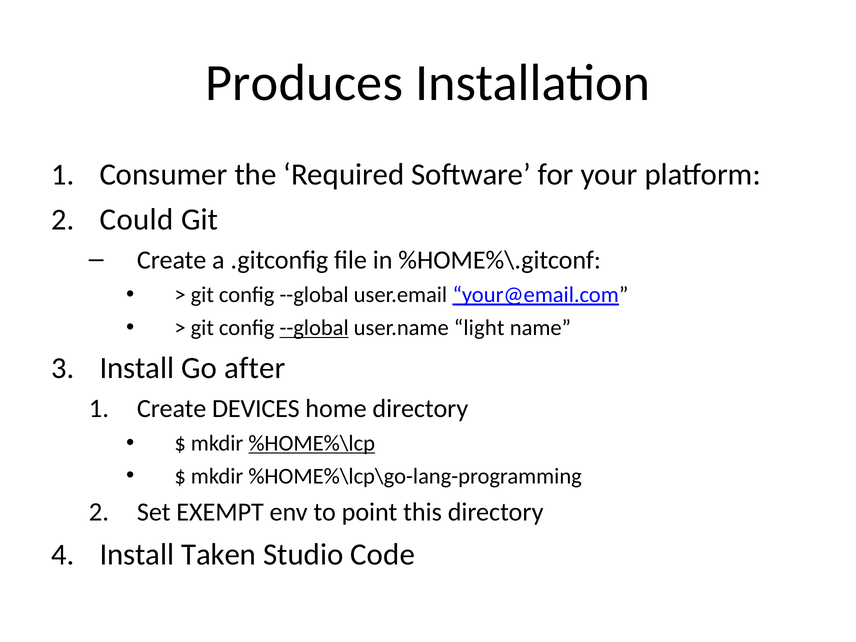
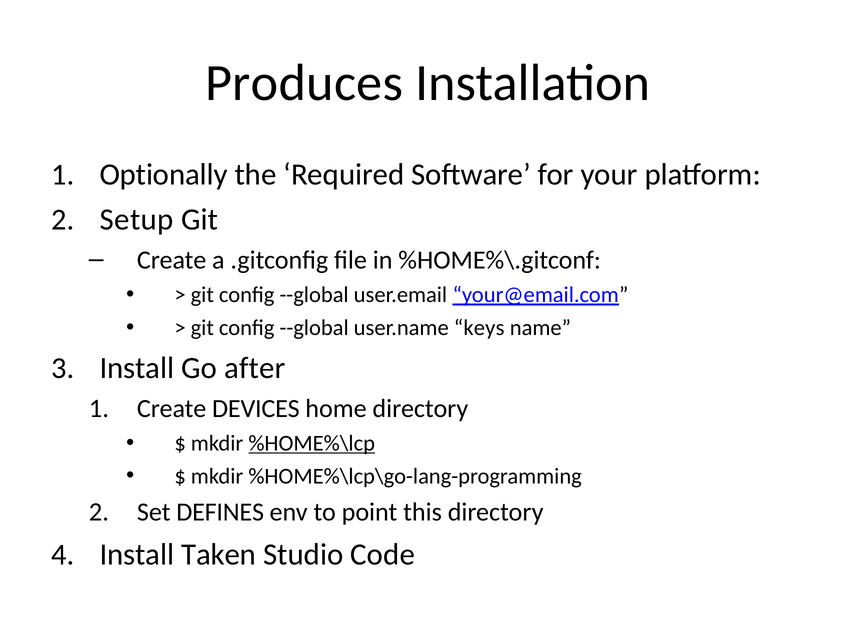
Consumer: Consumer -> Optionally
Could: Could -> Setup
--global at (314, 328) underline: present -> none
light: light -> keys
EXEMPT: EXEMPT -> DEFINES
